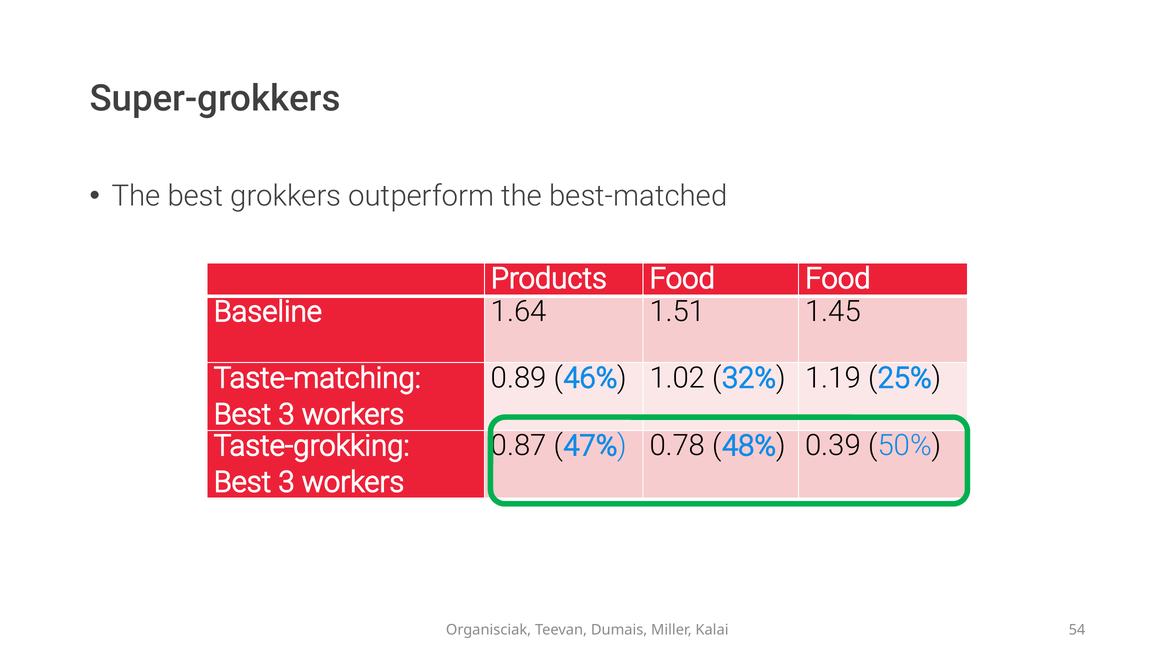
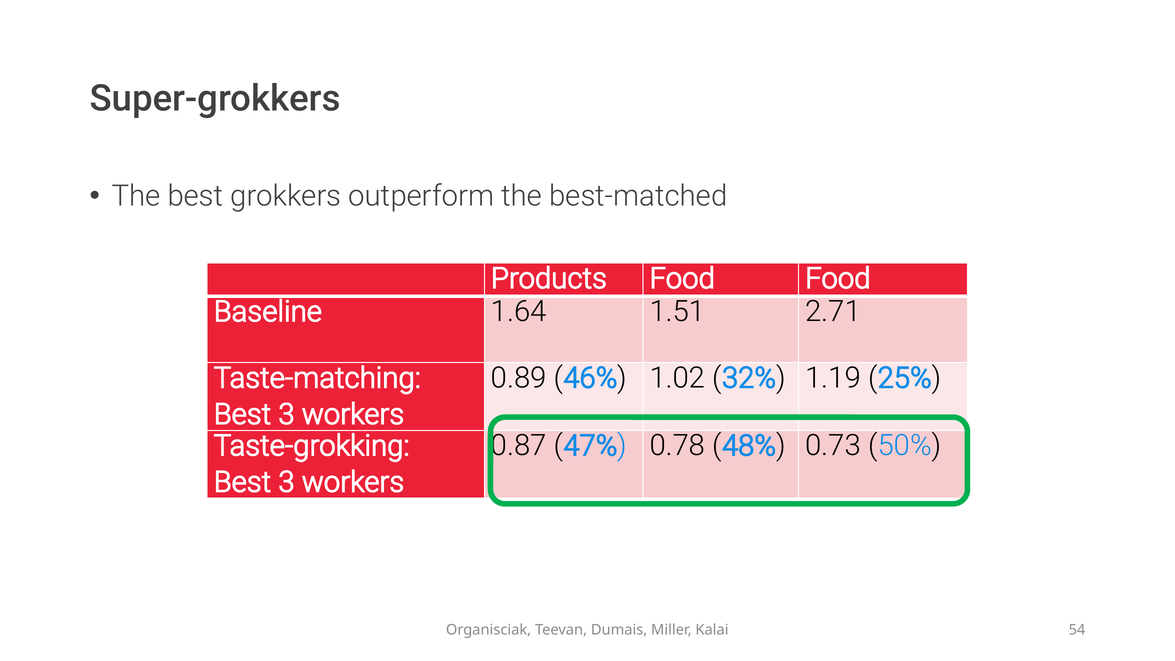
1.45: 1.45 -> 2.71
0.39: 0.39 -> 0.73
